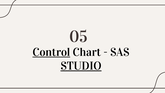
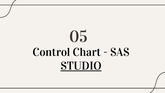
Control underline: present -> none
